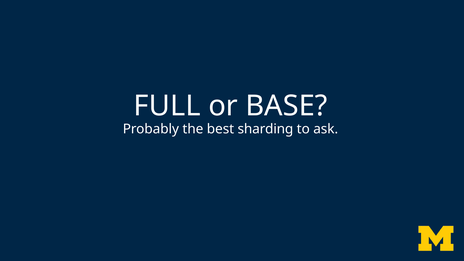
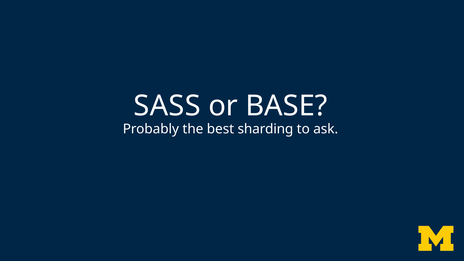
FULL: FULL -> SASS
